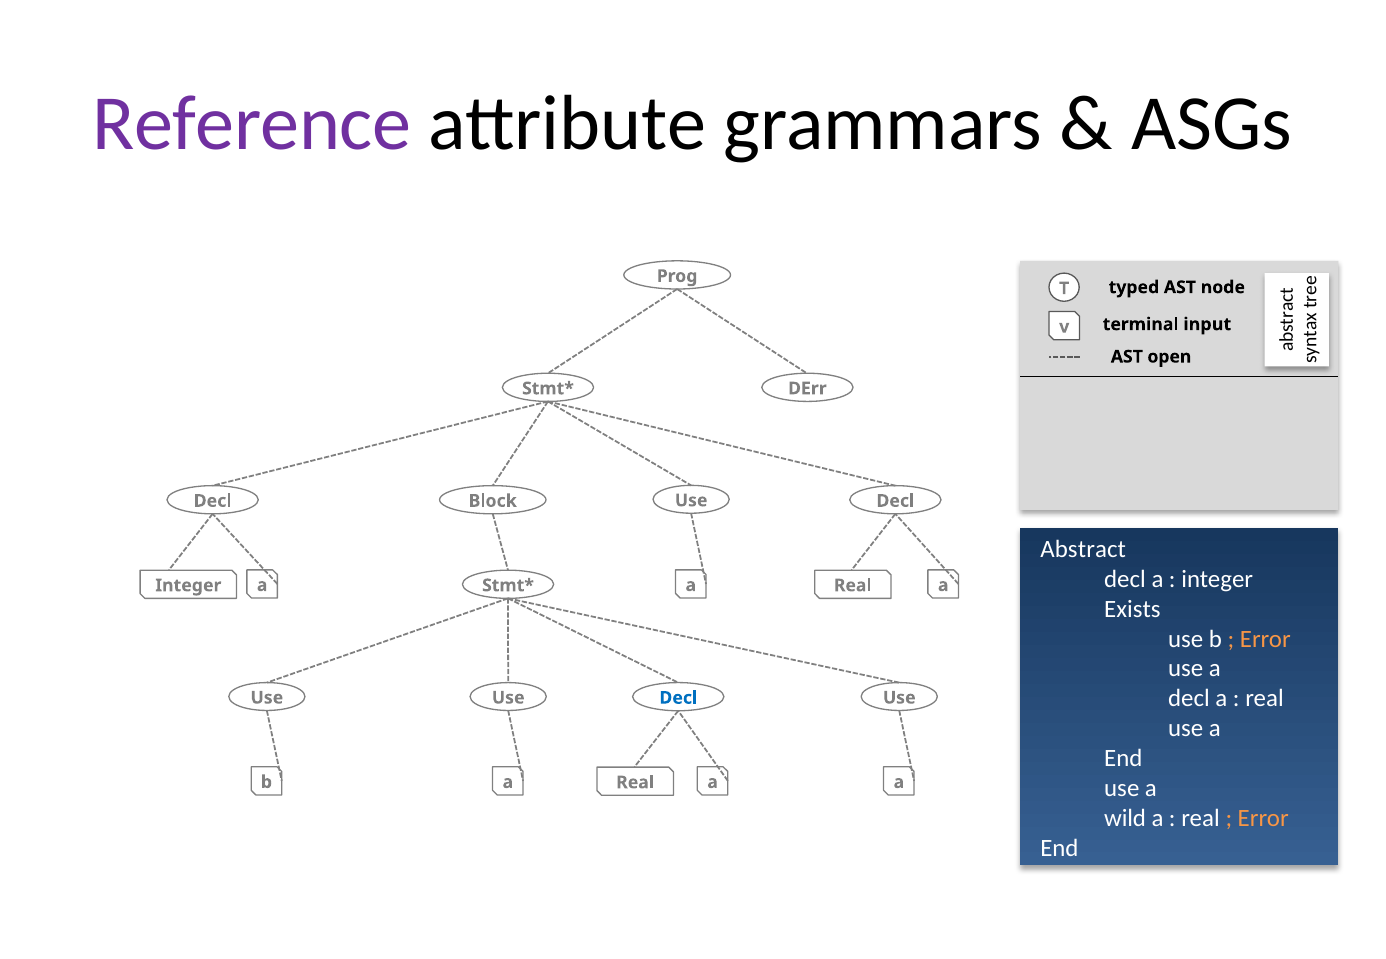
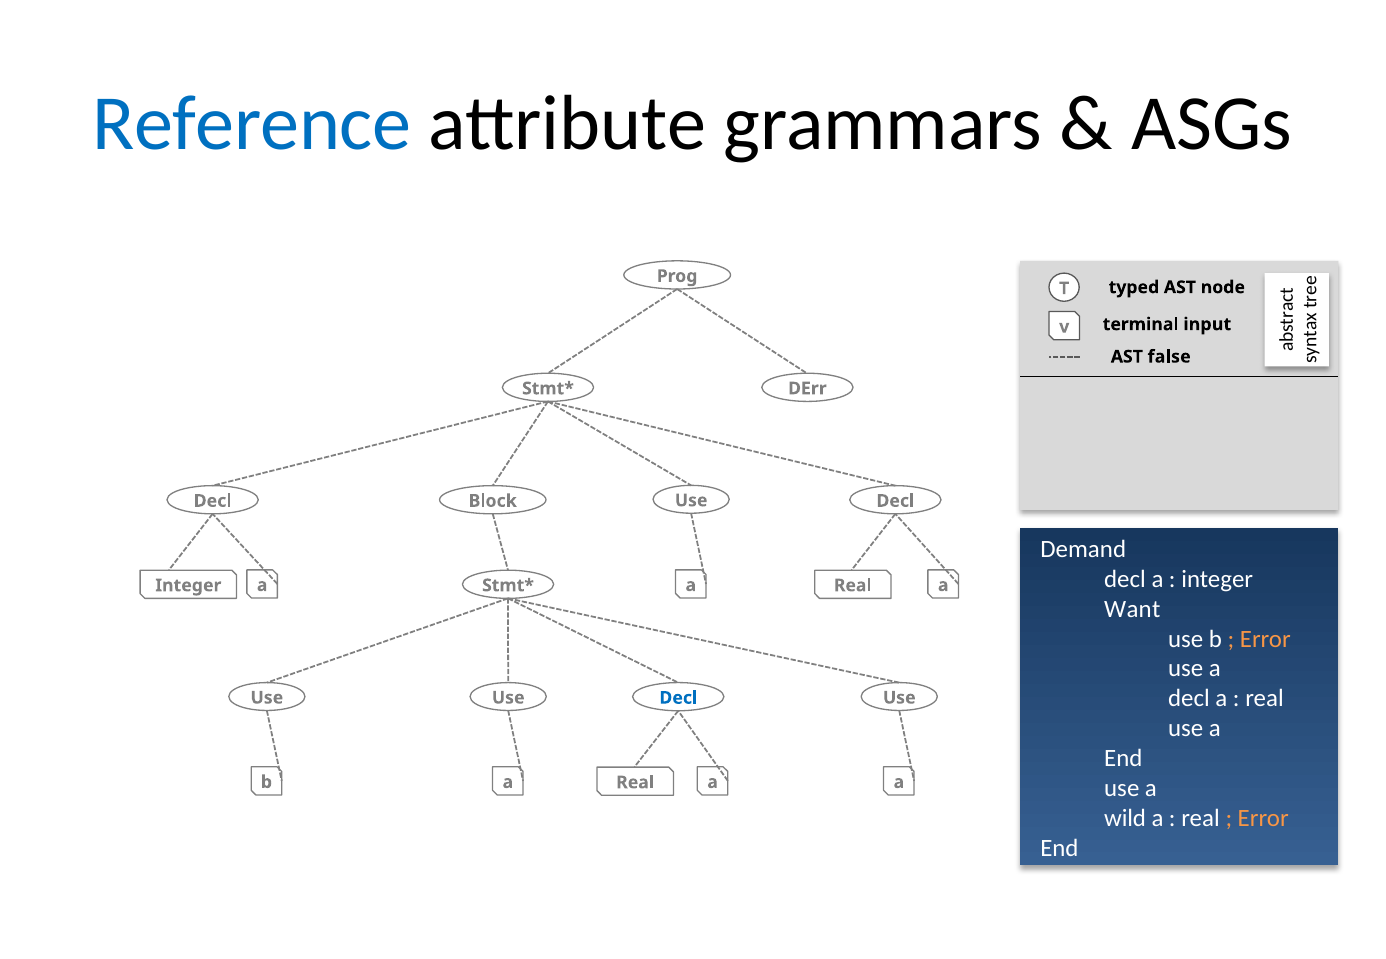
Reference colour: purple -> blue
open: open -> false
Abstract: Abstract -> Demand
Exists: Exists -> Want
